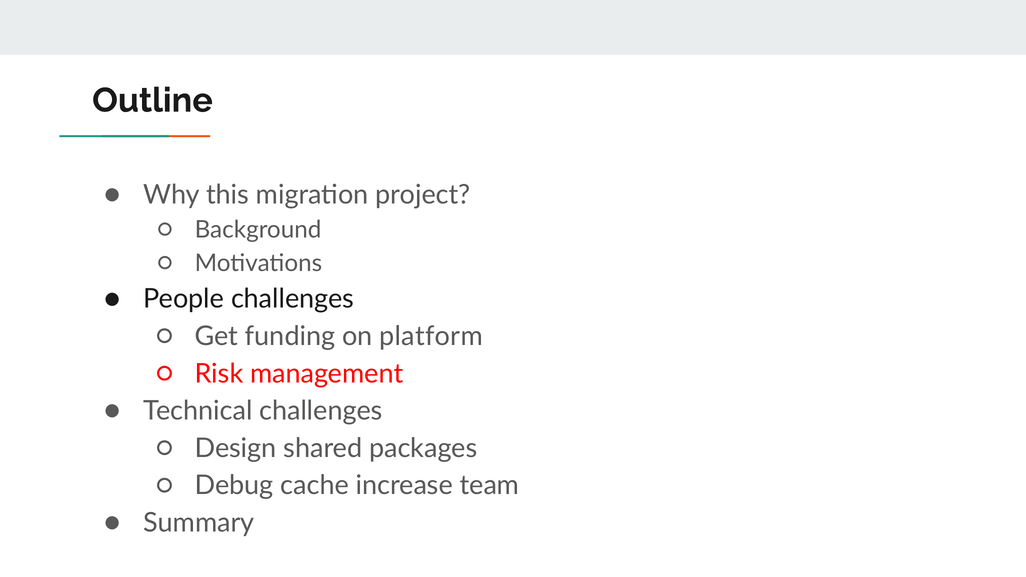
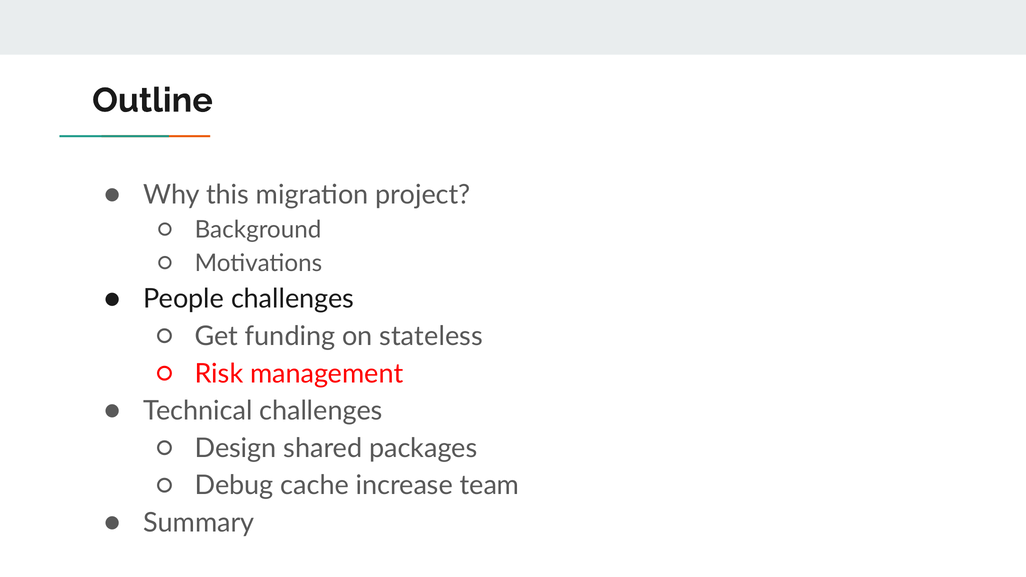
platform: platform -> stateless
